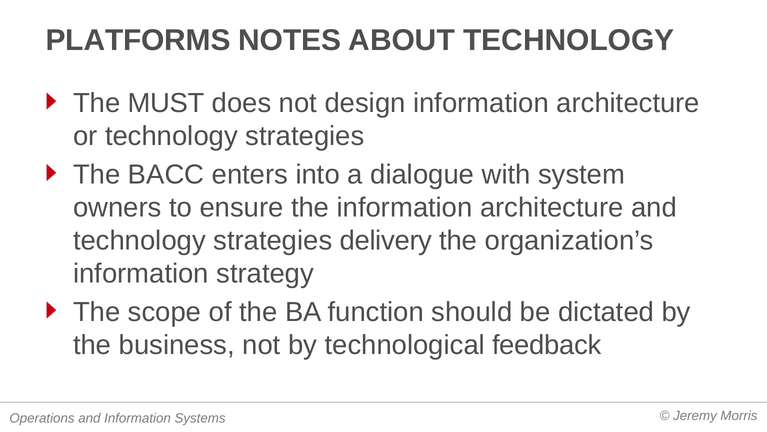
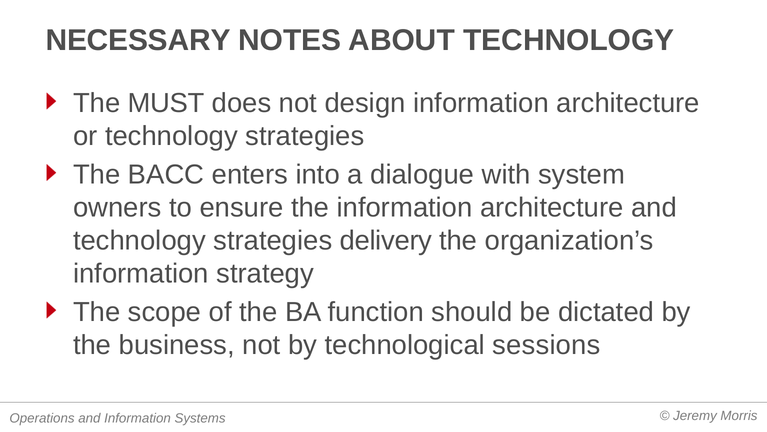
PLATFORMS: PLATFORMS -> NECESSARY
feedback: feedback -> sessions
